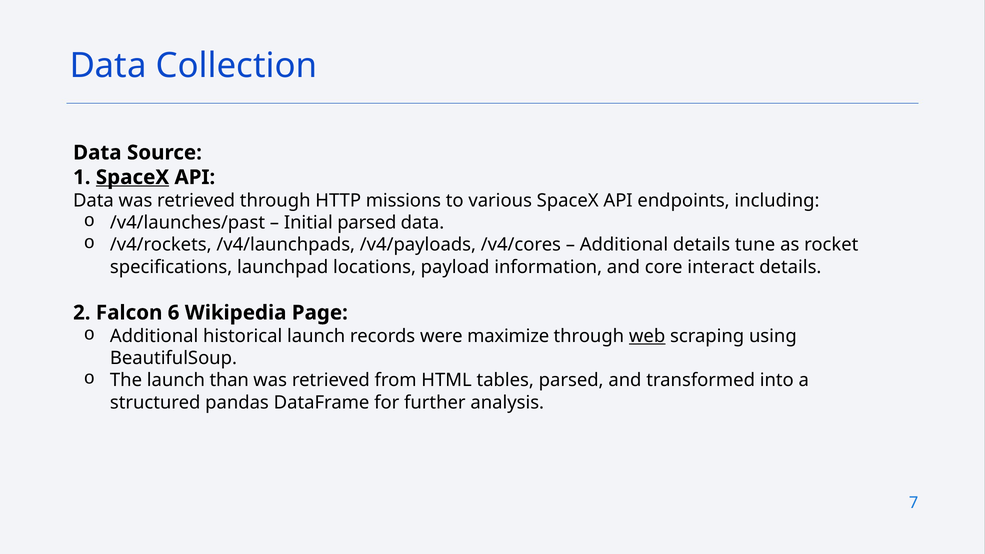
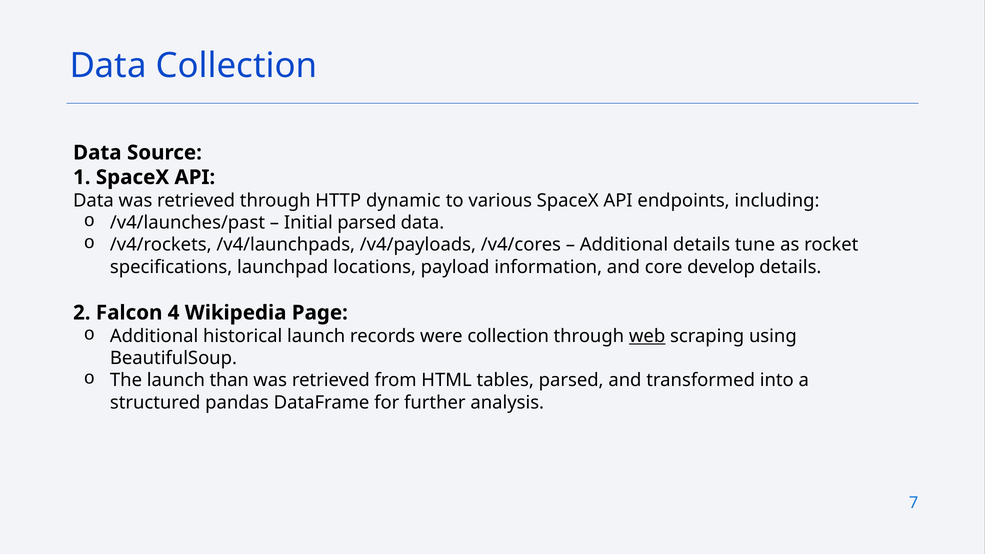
SpaceX at (132, 177) underline: present -> none
missions: missions -> dynamic
interact: interact -> develop
6: 6 -> 4
were maximize: maximize -> collection
